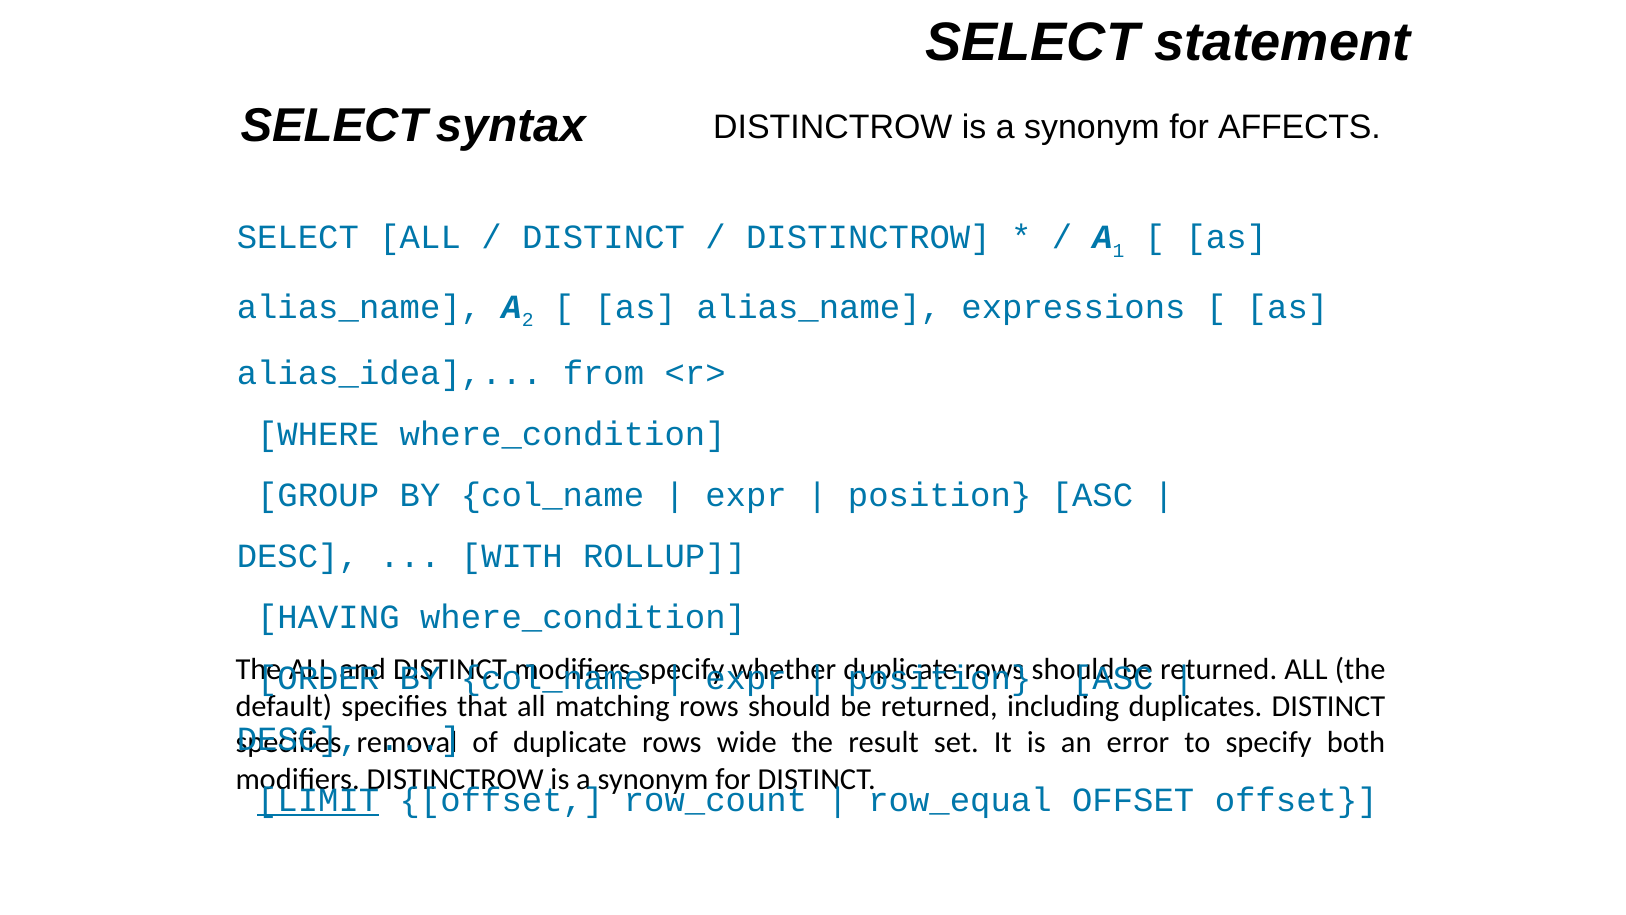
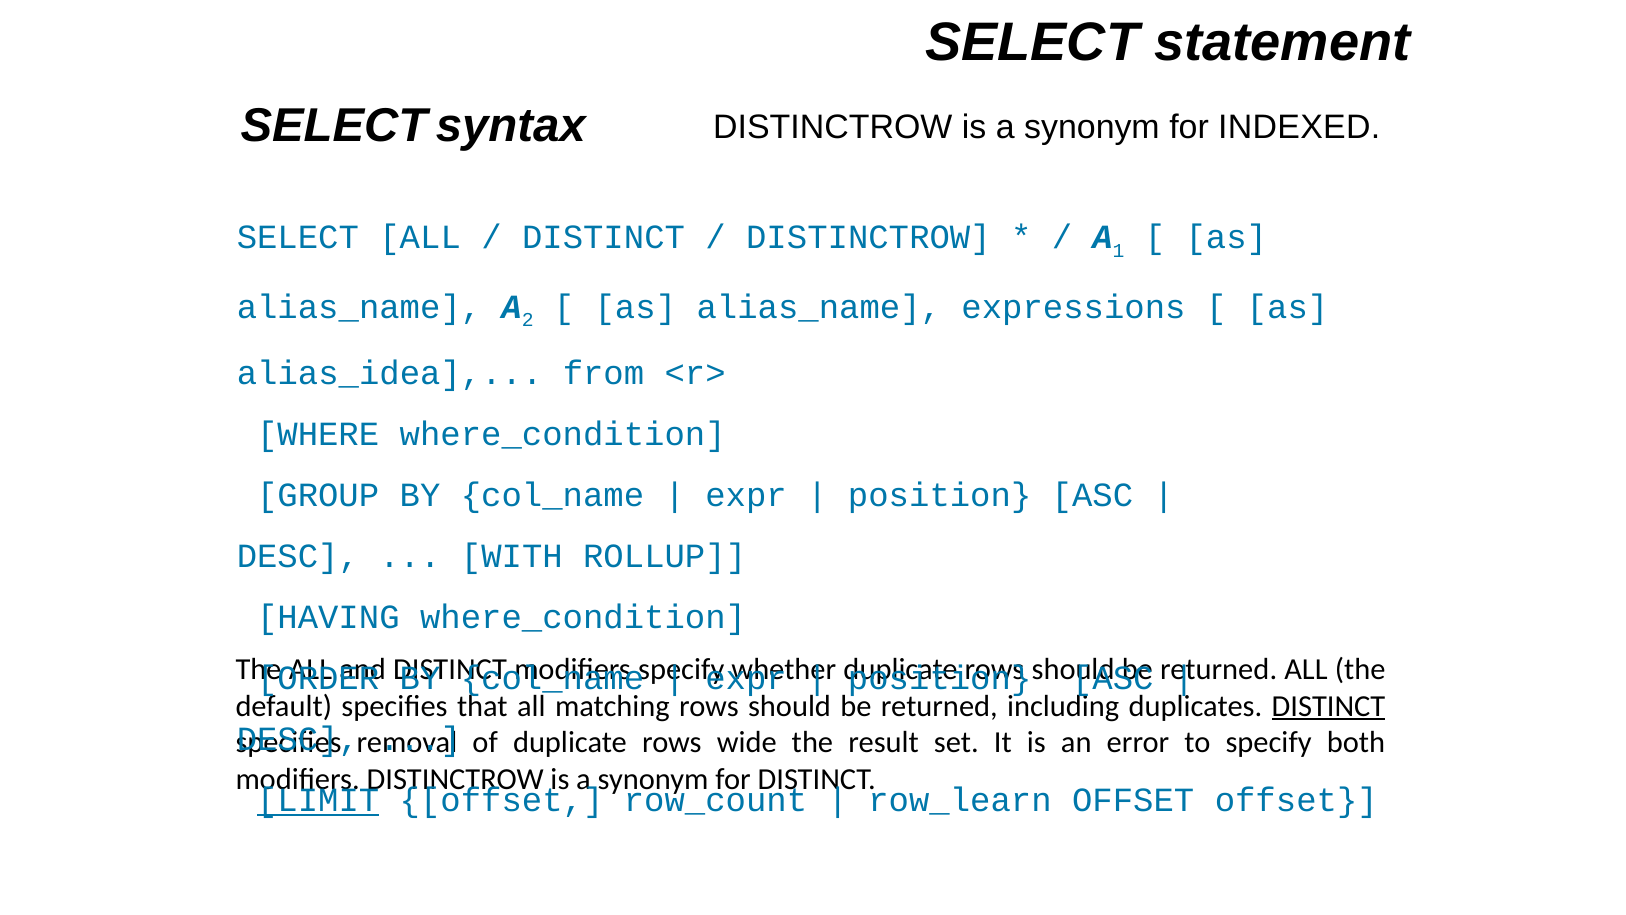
AFFECTS: AFFECTS -> INDEXED
DISTINCT at (1328, 706) underline: none -> present
row_equal: row_equal -> row_learn
